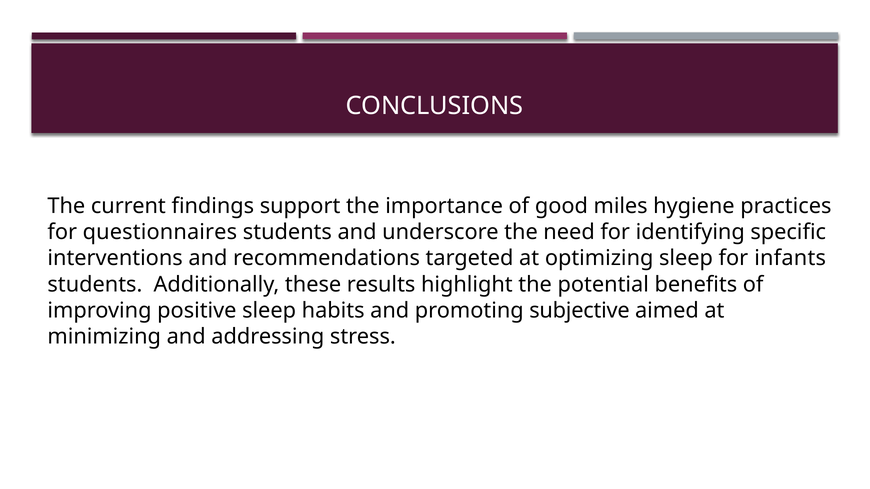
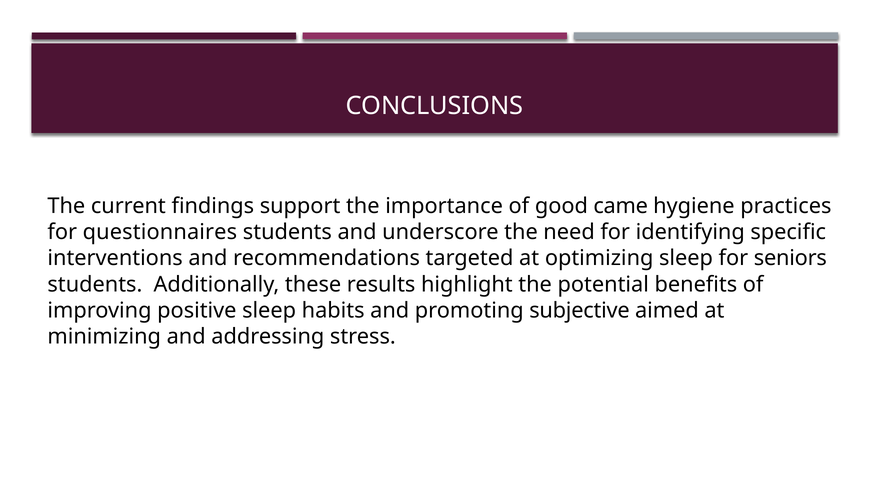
miles: miles -> came
infants: infants -> seniors
